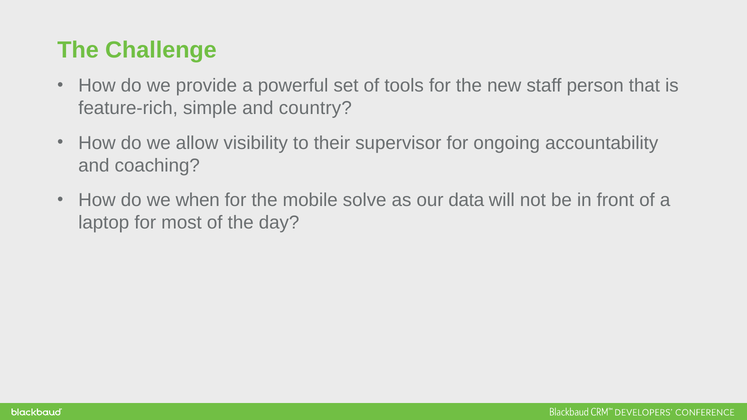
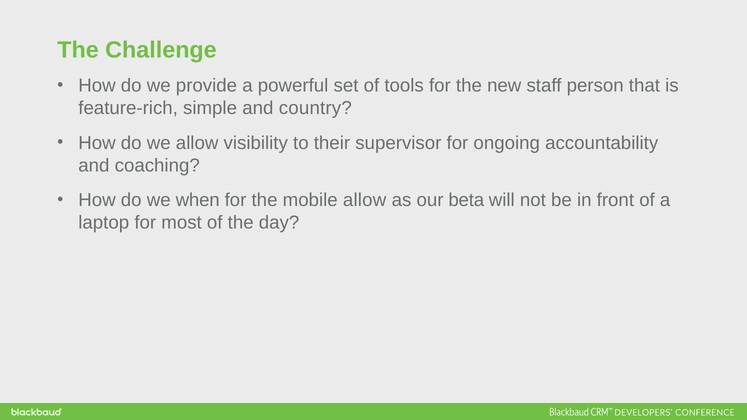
mobile solve: solve -> allow
data: data -> beta
